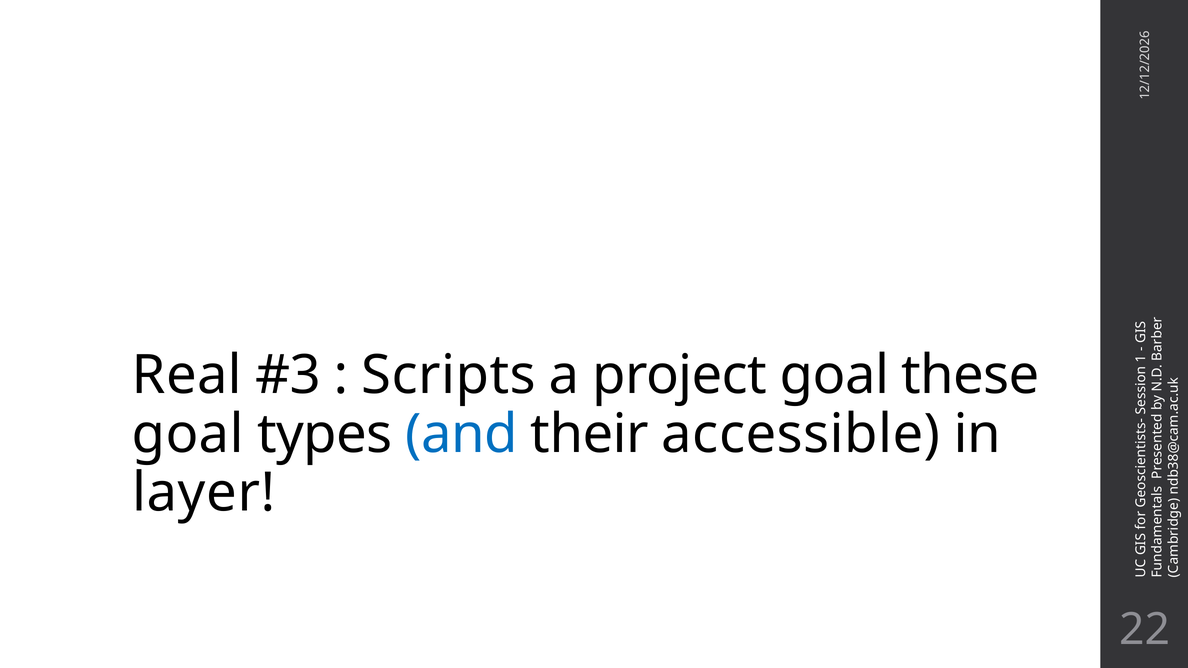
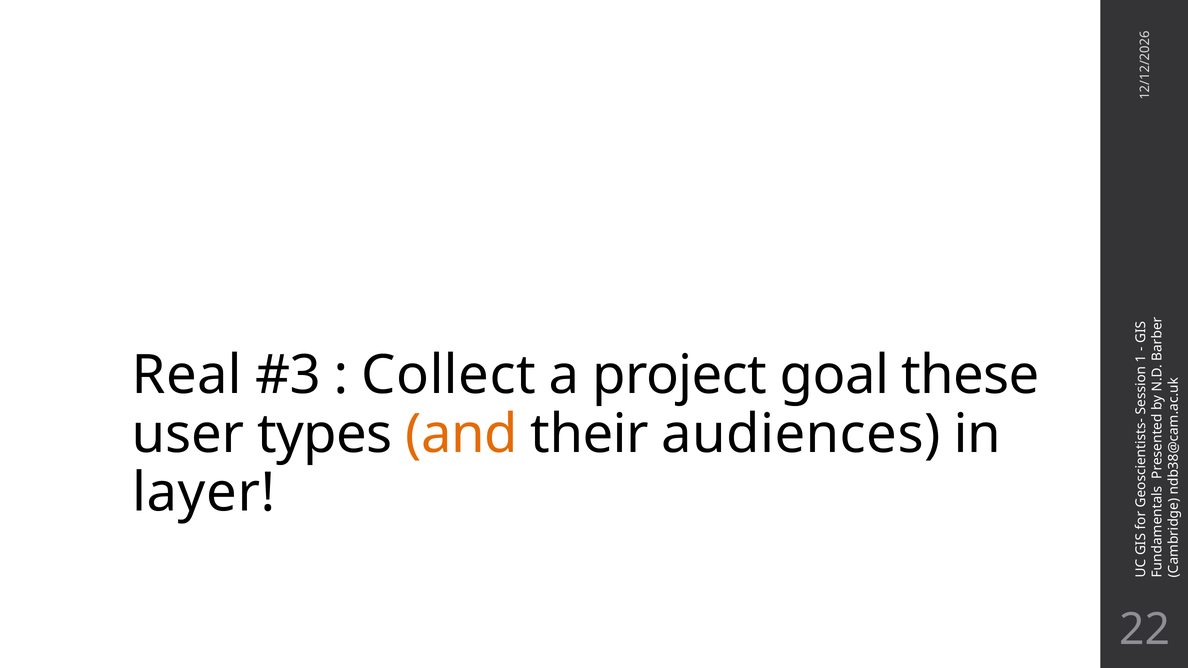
Scripts: Scripts -> Collect
goal at (188, 434): goal -> user
and colour: blue -> orange
accessible: accessible -> audiences
